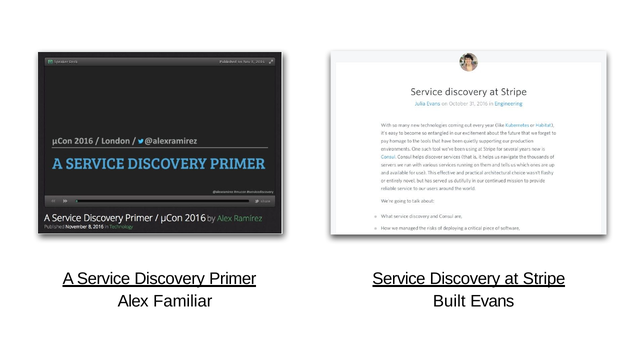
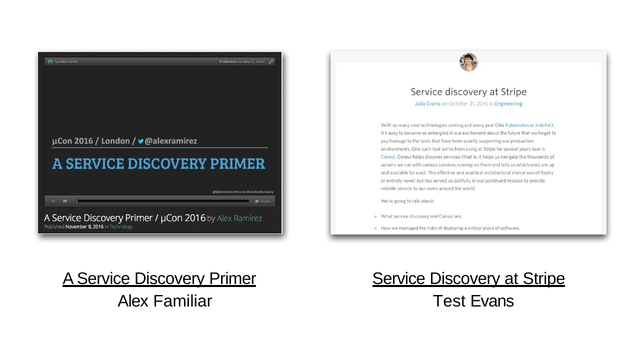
Built: Built -> Test
